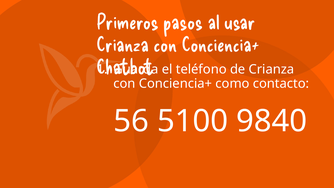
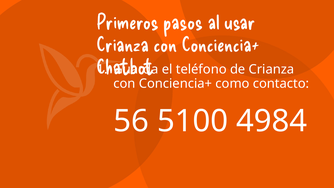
9840: 9840 -> 4984
